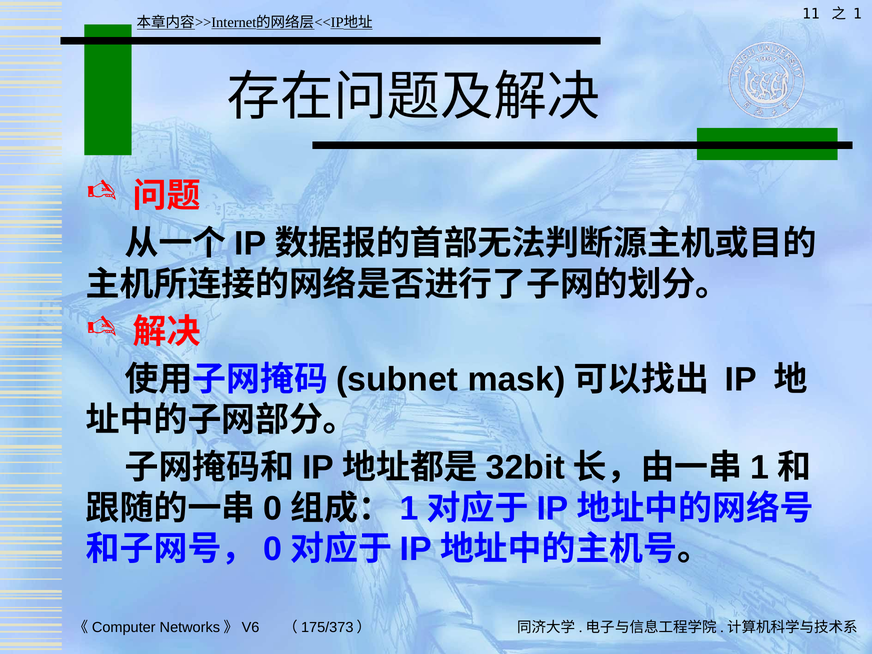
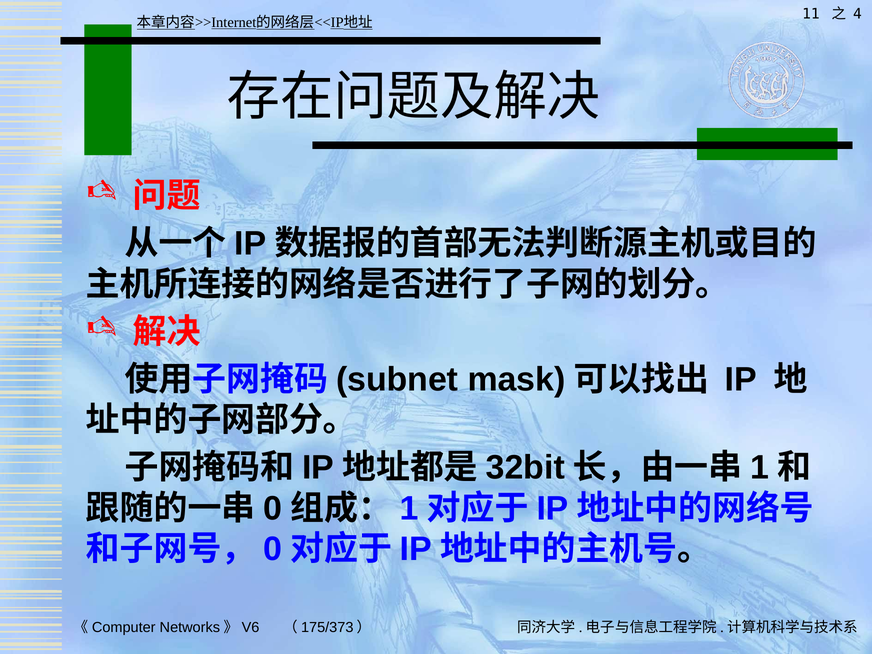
1 at (857, 14): 1 -> 4
